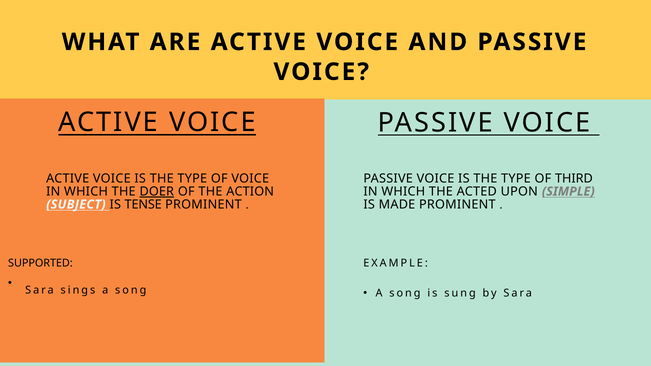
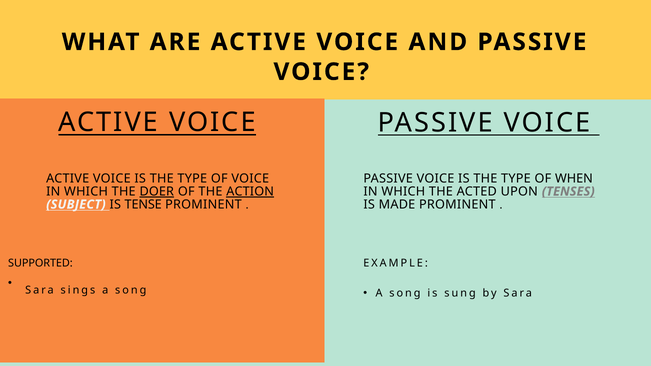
THIRD: THIRD -> WHEN
ACTION underline: none -> present
SIMPLE: SIMPLE -> TENSES
